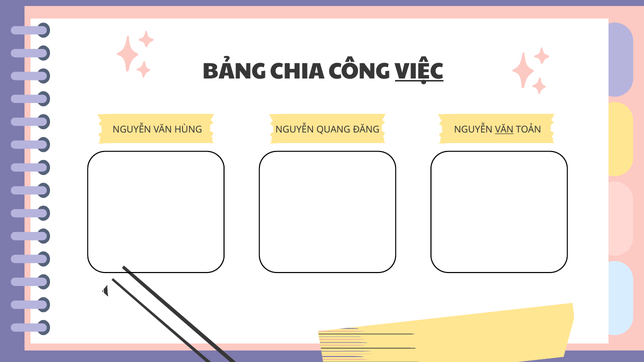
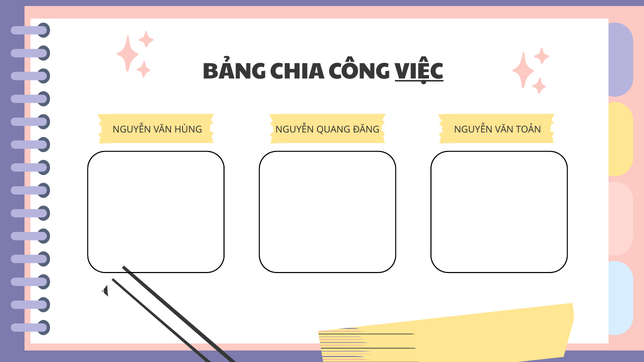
VĂN at (504, 130) underline: present -> none
